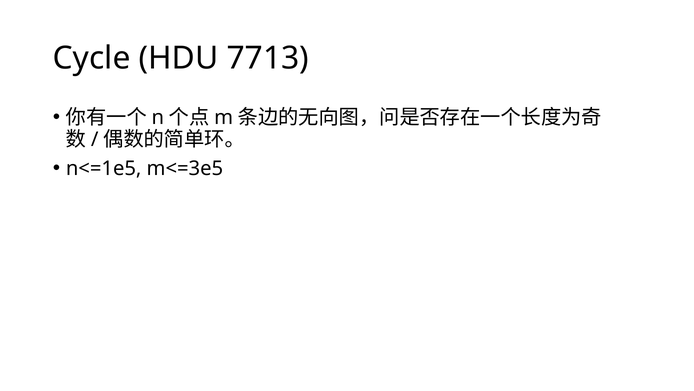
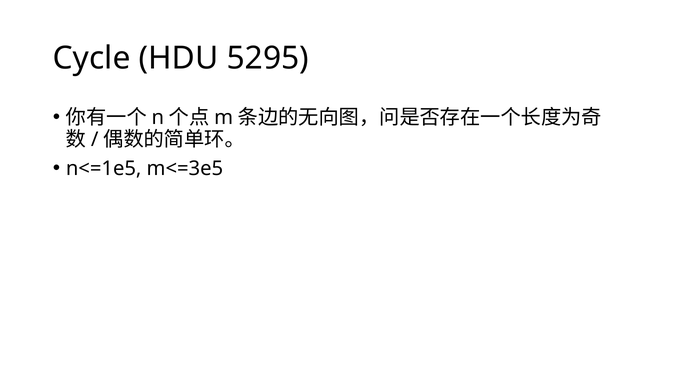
7713: 7713 -> 5295
